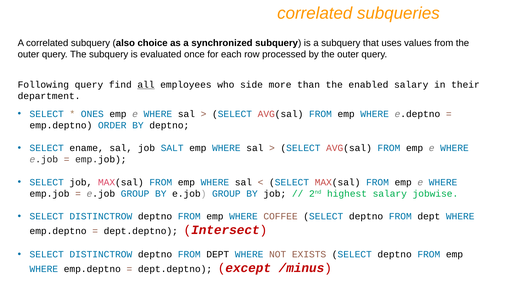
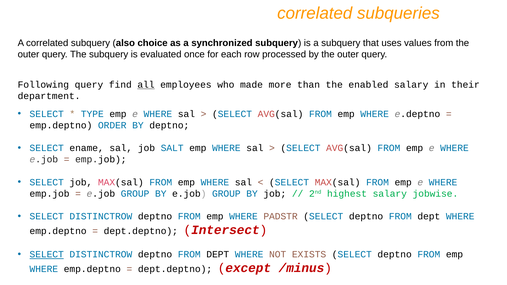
side: side -> made
ONES: ONES -> TYPE
COFFEE: COFFEE -> PADSTR
SELECT at (47, 255) underline: none -> present
